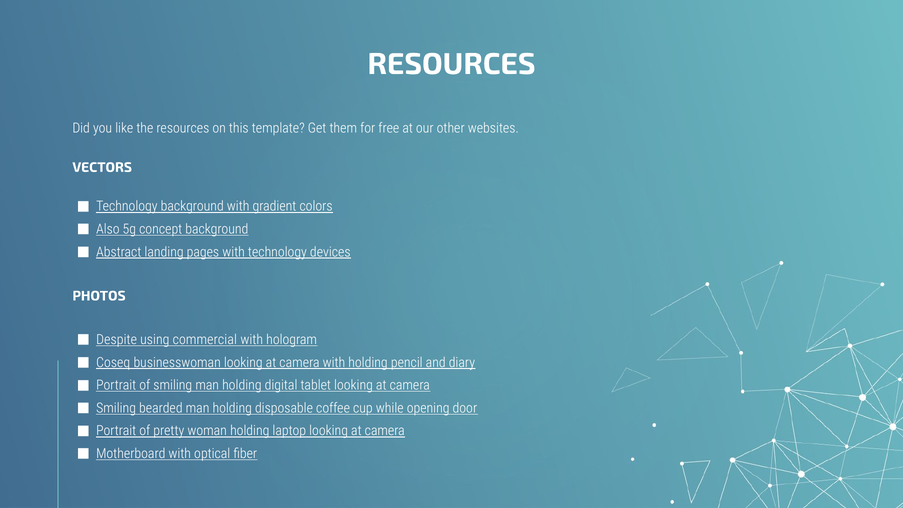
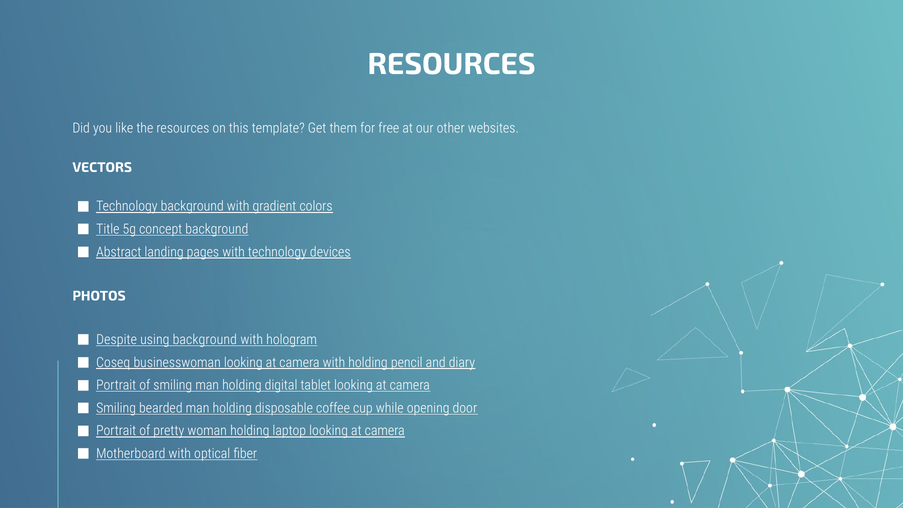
Also: Also -> Title
using commercial: commercial -> background
